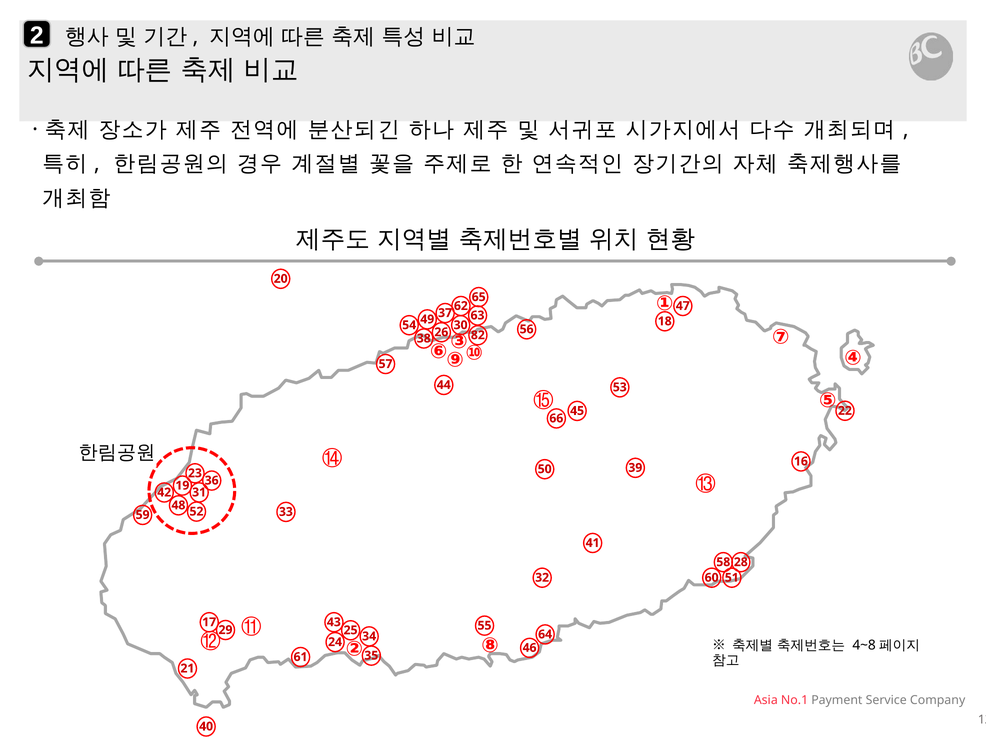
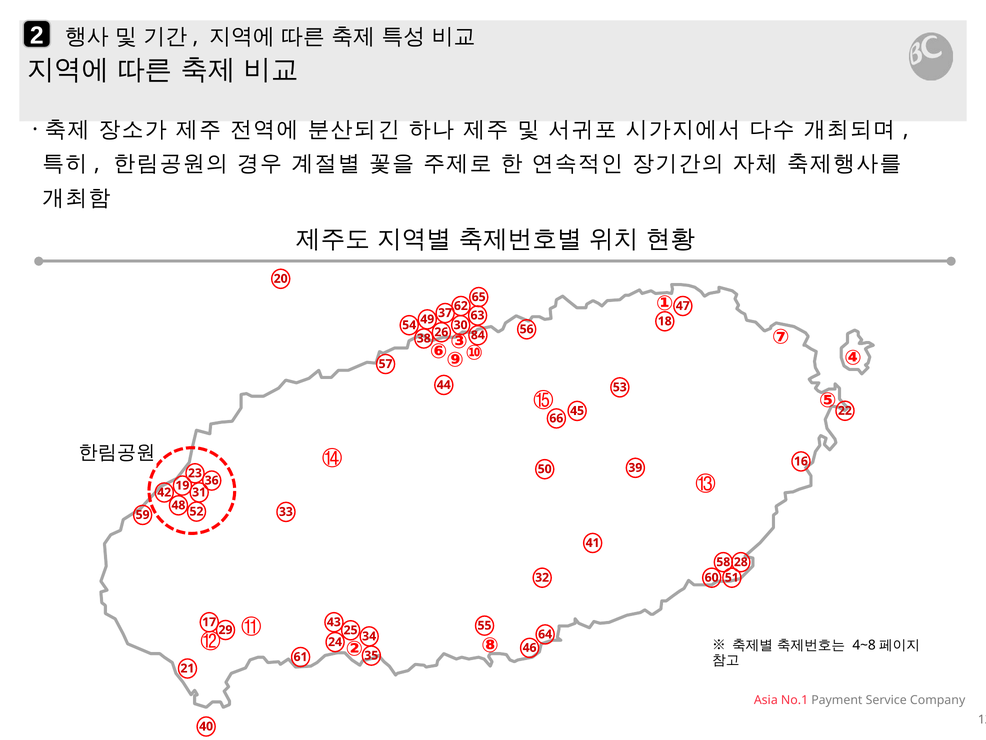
82: 82 -> 84
